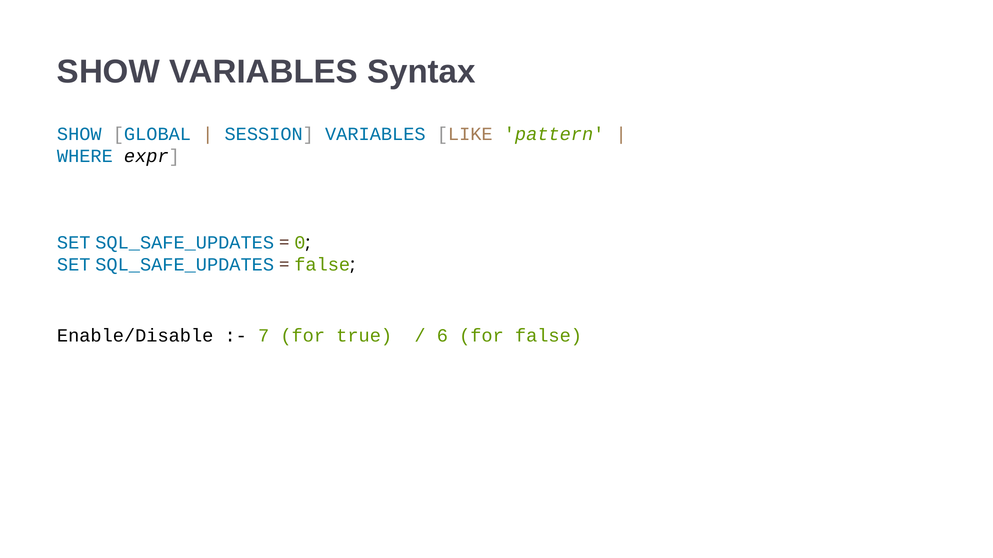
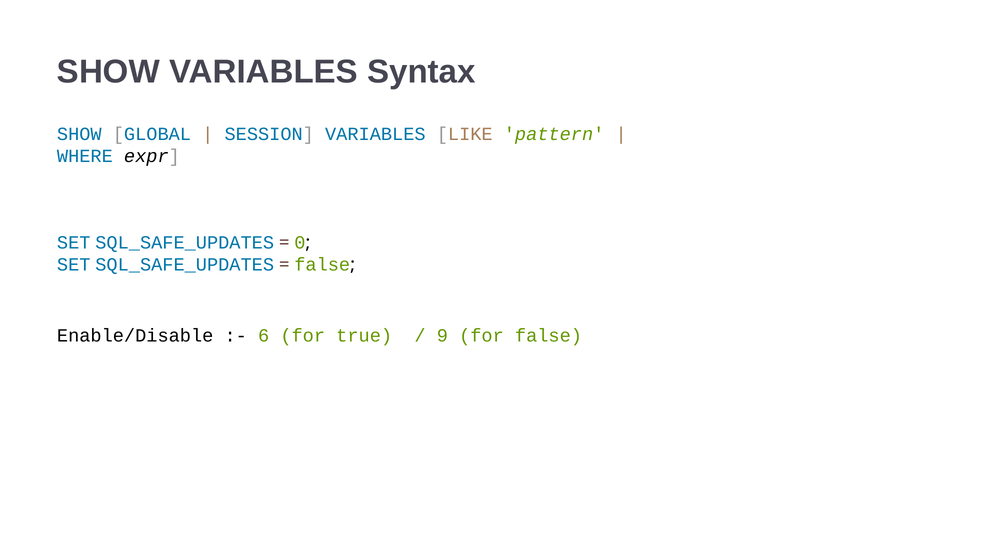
7: 7 -> 6
6: 6 -> 9
